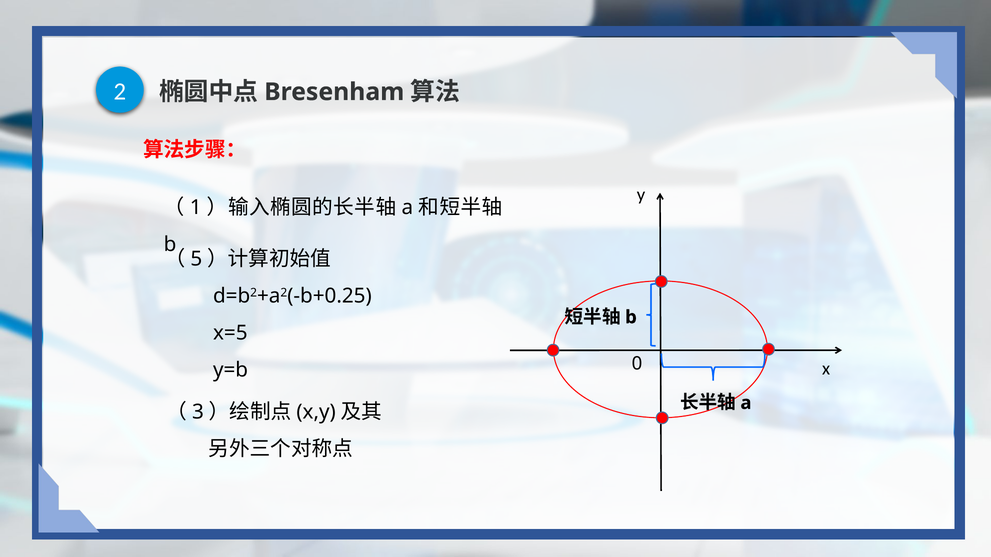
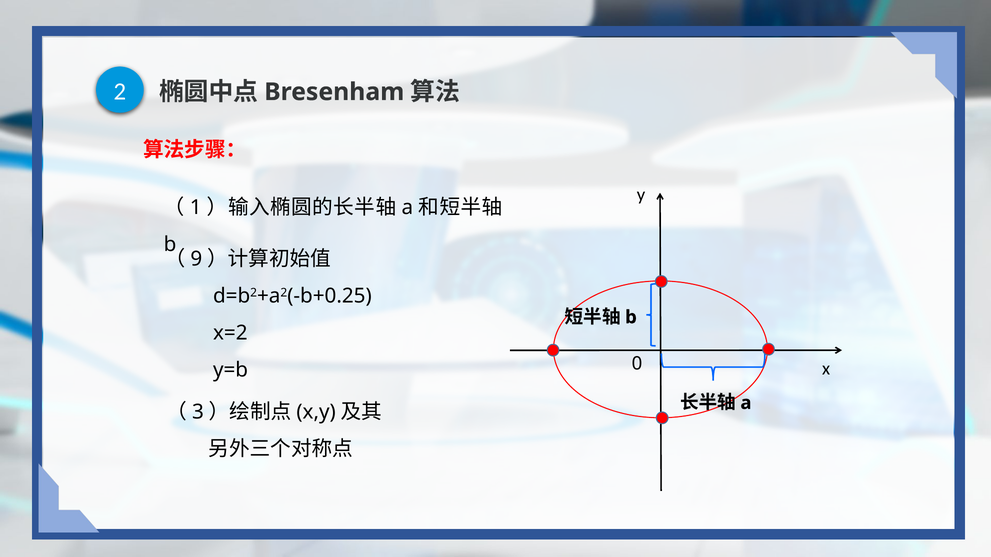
5: 5 -> 9
x=5: x=5 -> x=2
